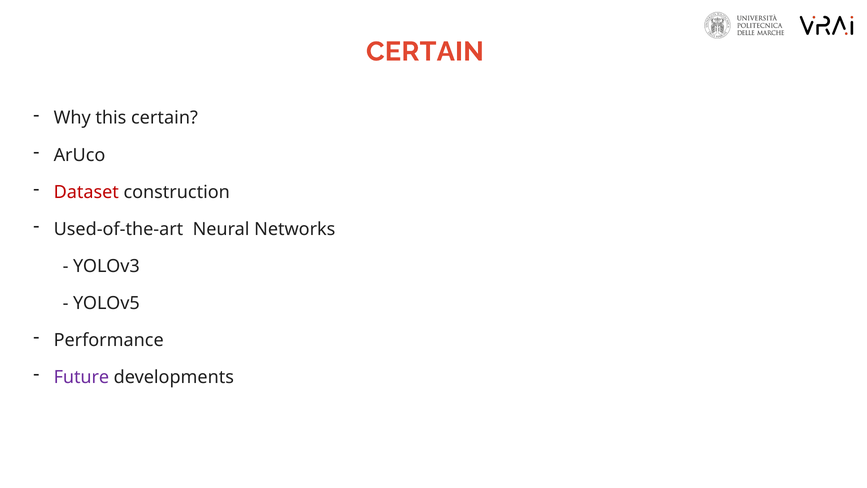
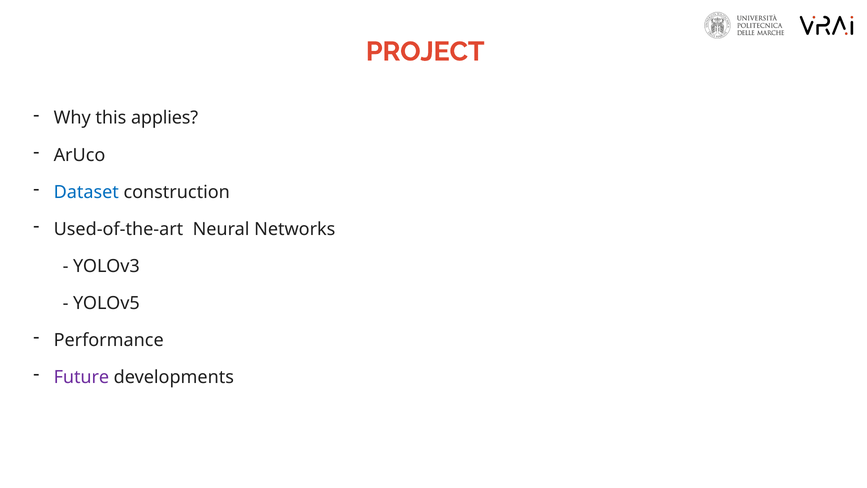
CERTAIN at (425, 52): CERTAIN -> PROJECT
this certain: certain -> applies
Dataset colour: red -> blue
